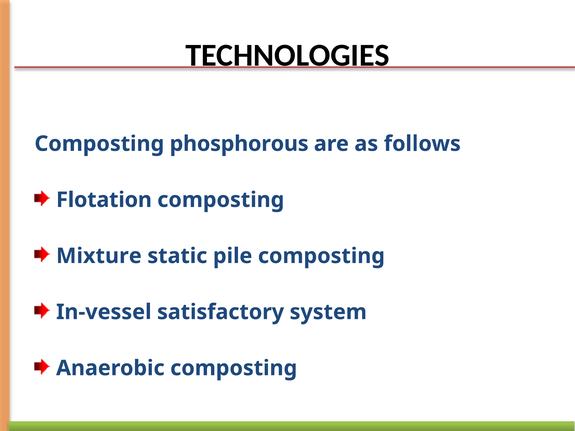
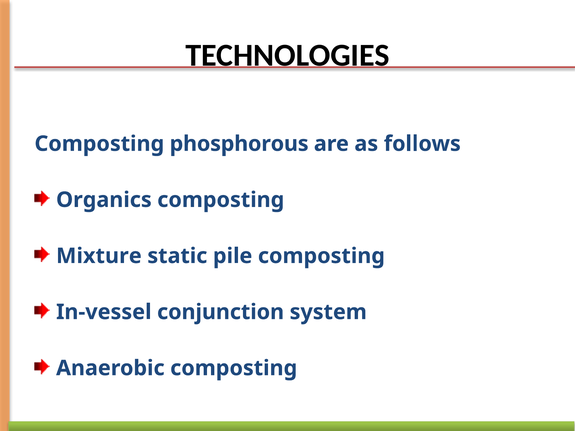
Flotation: Flotation -> Organics
satisfactory: satisfactory -> conjunction
